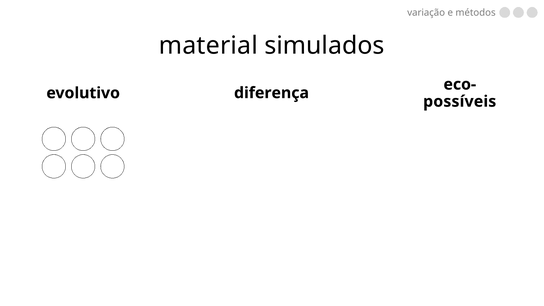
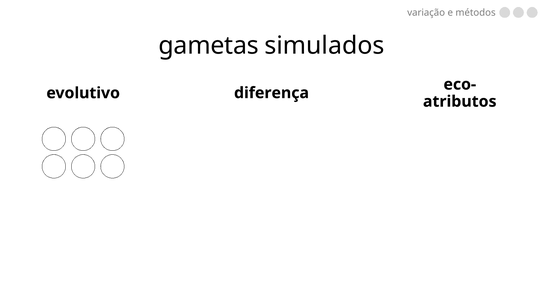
material: material -> gametas
possíveis: possíveis -> atributos
